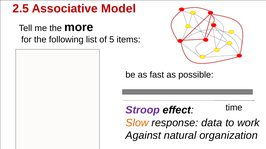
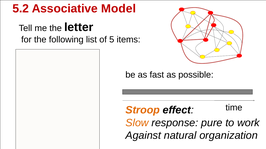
2.5: 2.5 -> 5.2
more: more -> letter
Stroop colour: purple -> orange
data: data -> pure
